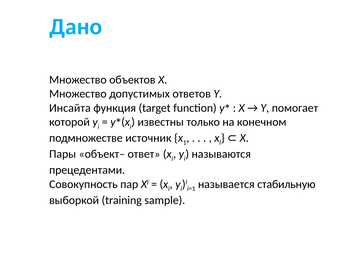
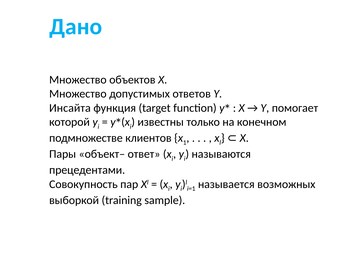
источник: источник -> клиентов
стабильную: стабильную -> возможных
